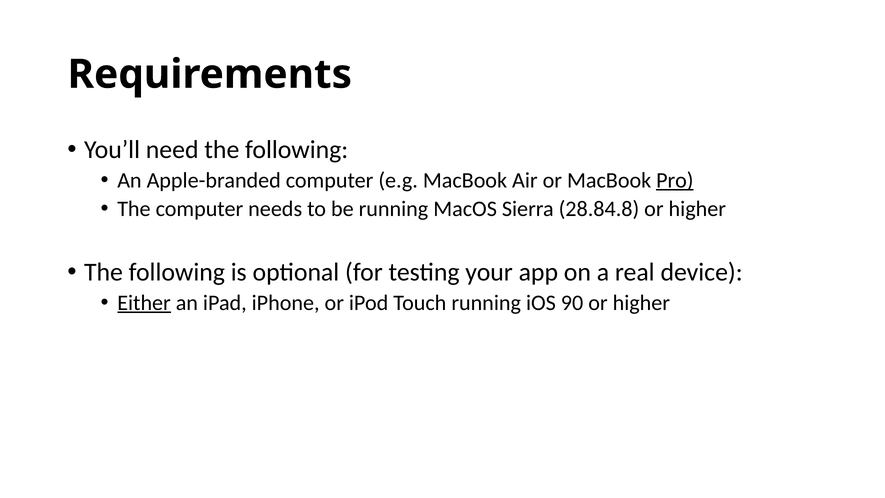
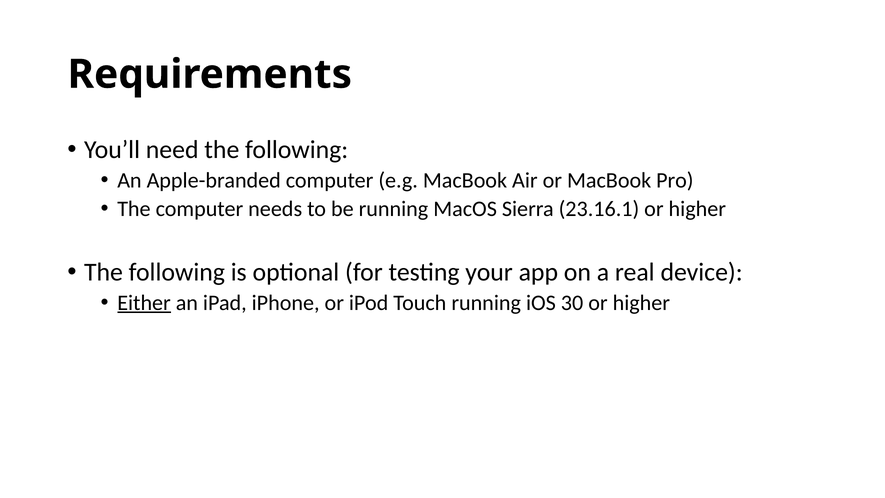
Pro underline: present -> none
28.84.8: 28.84.8 -> 23.16.1
90: 90 -> 30
